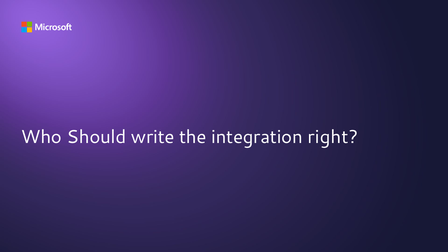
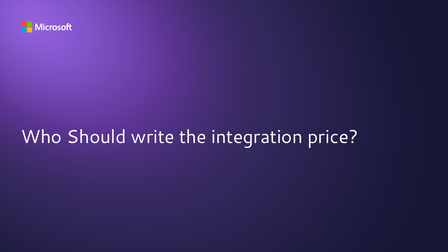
right: right -> price
